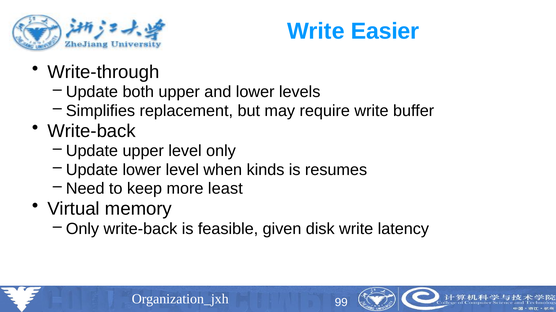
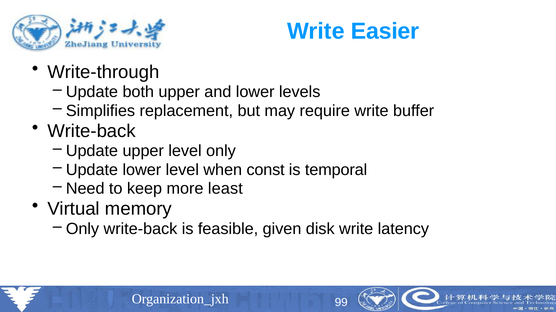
kinds: kinds -> const
resumes: resumes -> temporal
